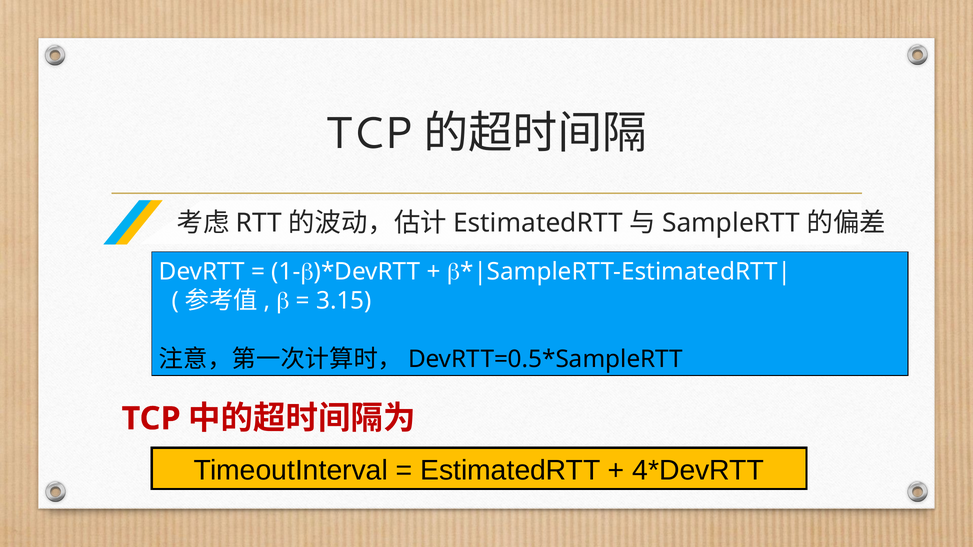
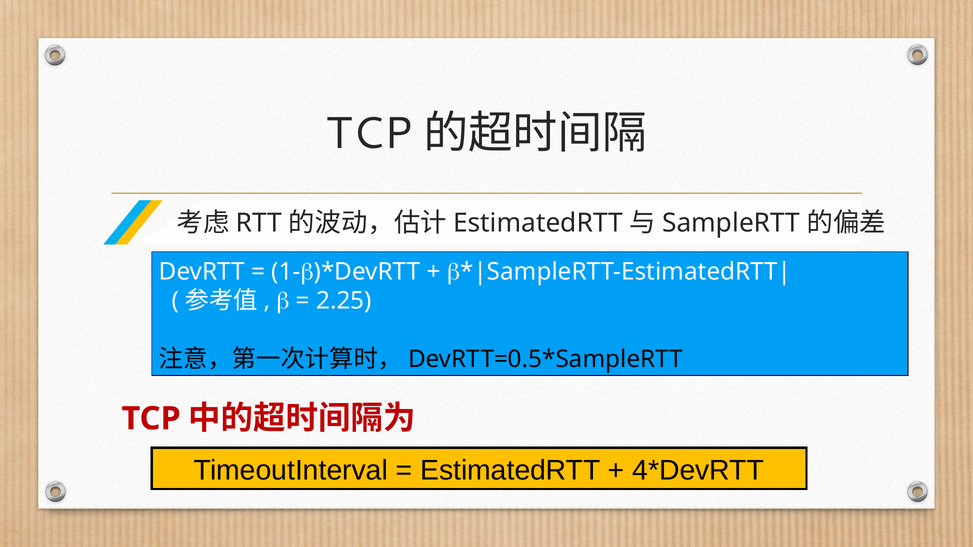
3.15: 3.15 -> 2.25
